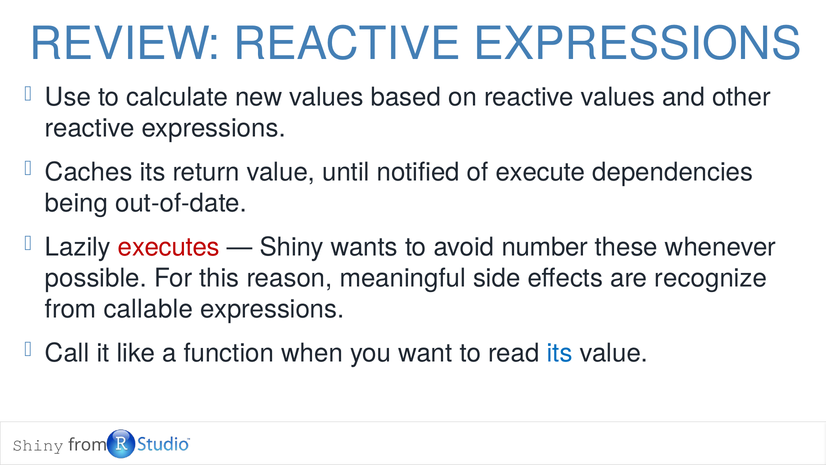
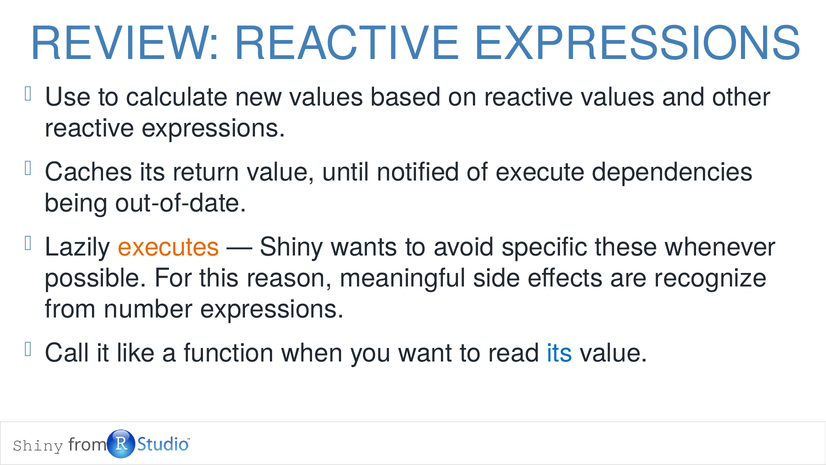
executes colour: red -> orange
number: number -> specific
callable: callable -> number
